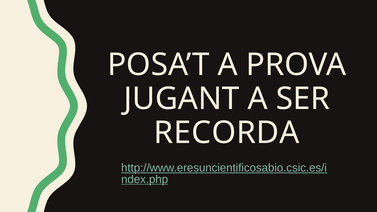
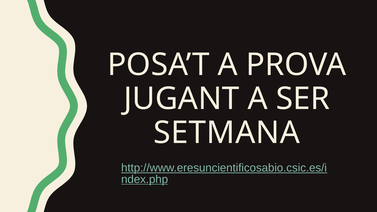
RECORDA: RECORDA -> SETMANA
